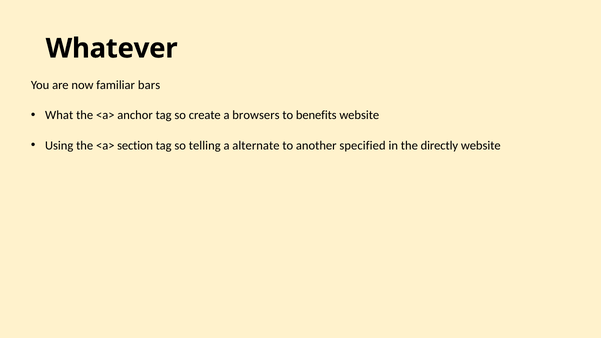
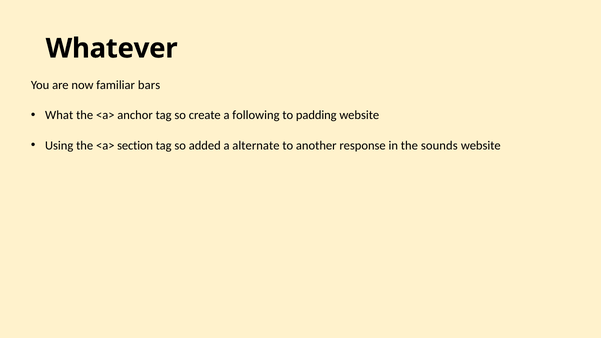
browsers: browsers -> following
benefits: benefits -> padding
telling: telling -> added
specified: specified -> response
directly: directly -> sounds
